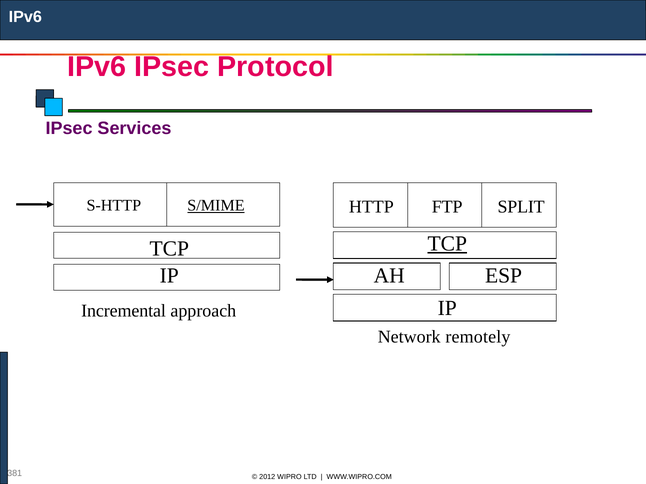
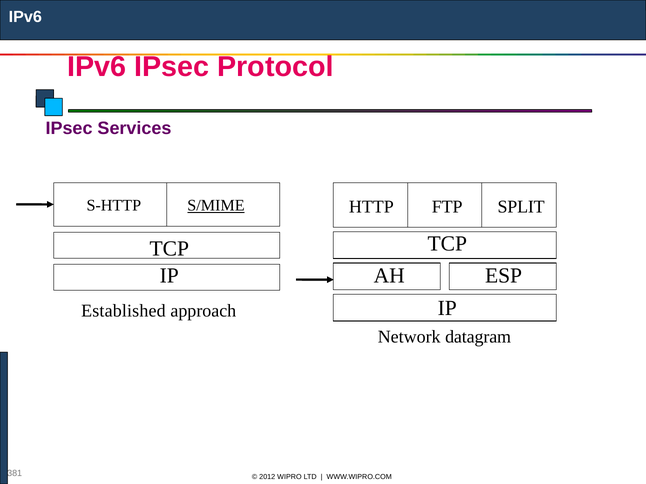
TCP at (447, 244) underline: present -> none
Incremental: Incremental -> Established
remotely: remotely -> datagram
